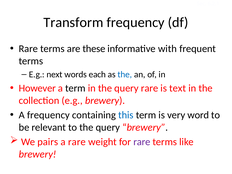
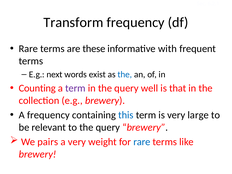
each: each -> exist
However: However -> Counting
term at (75, 88) colour: black -> purple
query rare: rare -> well
text: text -> that
word: word -> large
a rare: rare -> very
rare at (142, 142) colour: purple -> blue
